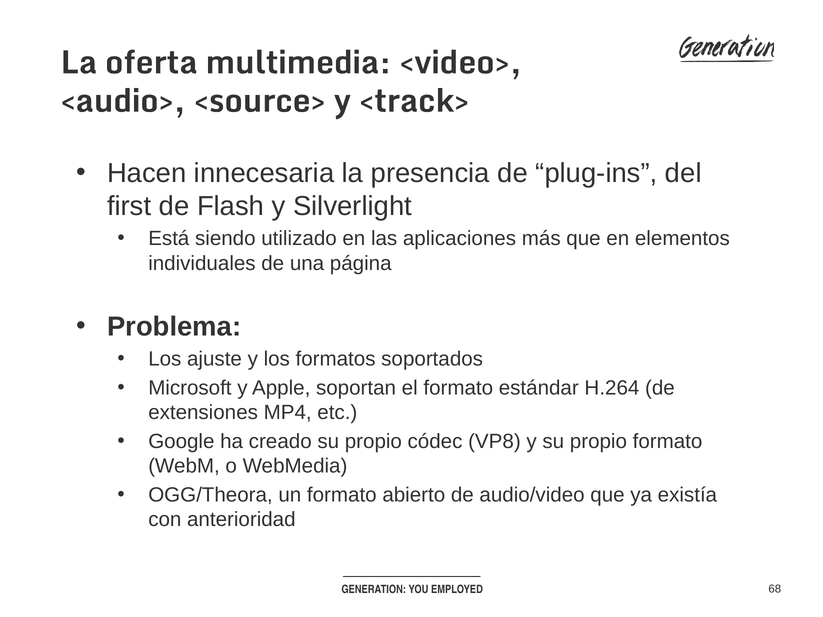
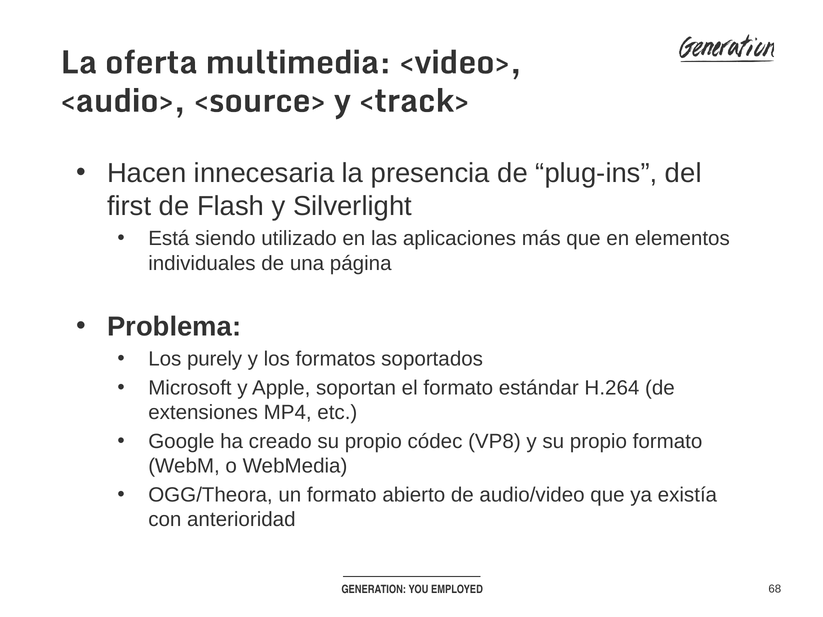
ajuste: ajuste -> purely
